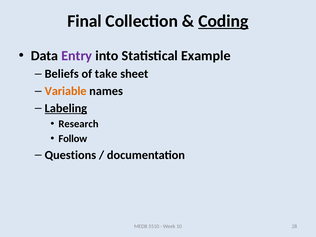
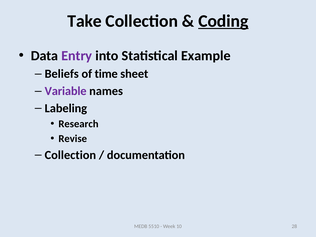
Final: Final -> Take
take: take -> time
Variable colour: orange -> purple
Labeling underline: present -> none
Follow: Follow -> Revise
Questions at (70, 155): Questions -> Collection
